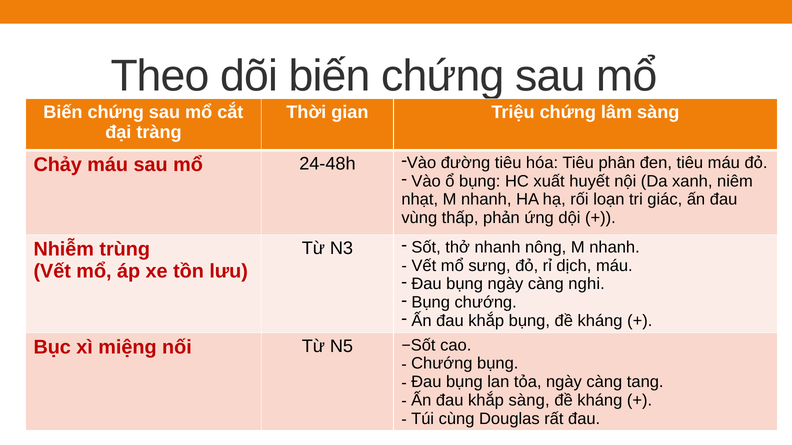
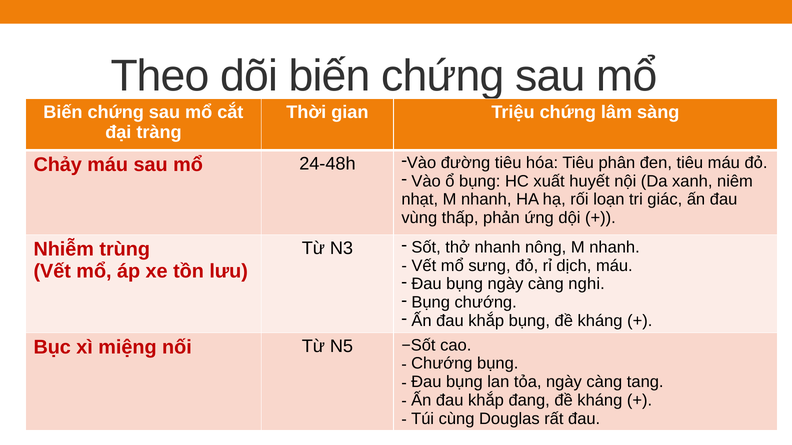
khắp sàng: sàng -> đang
